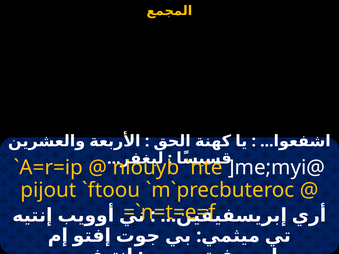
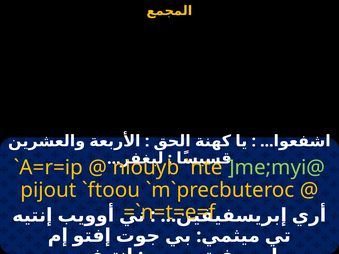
]me;myi@ colour: white -> light green
